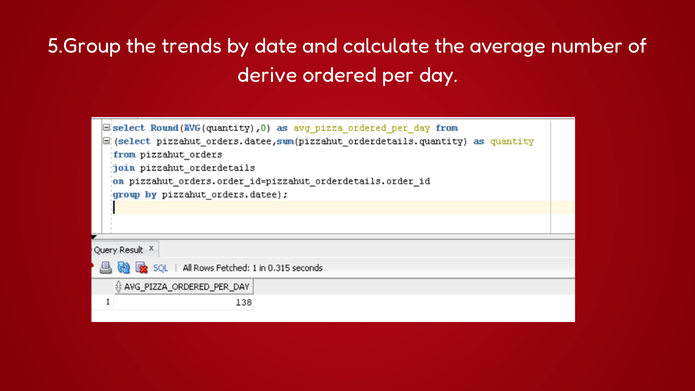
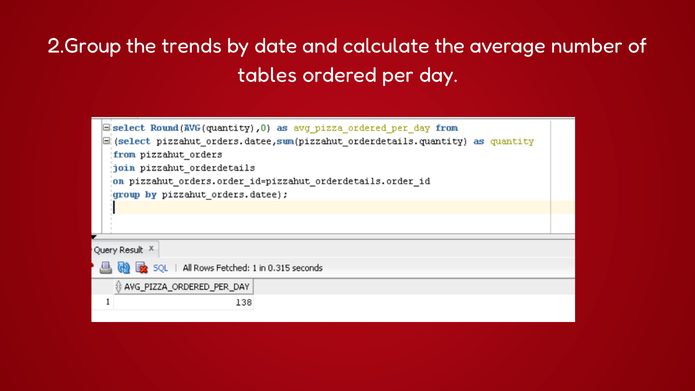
5.Group: 5.Group -> 2.Group
derive: derive -> tables
